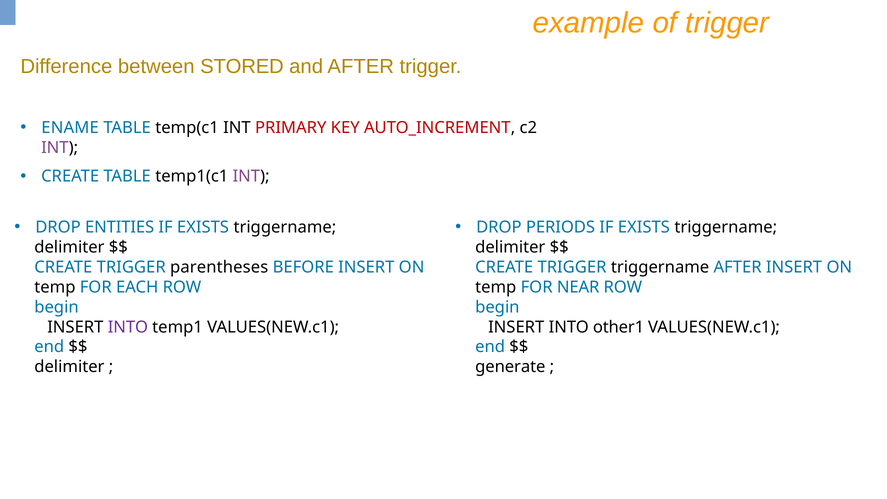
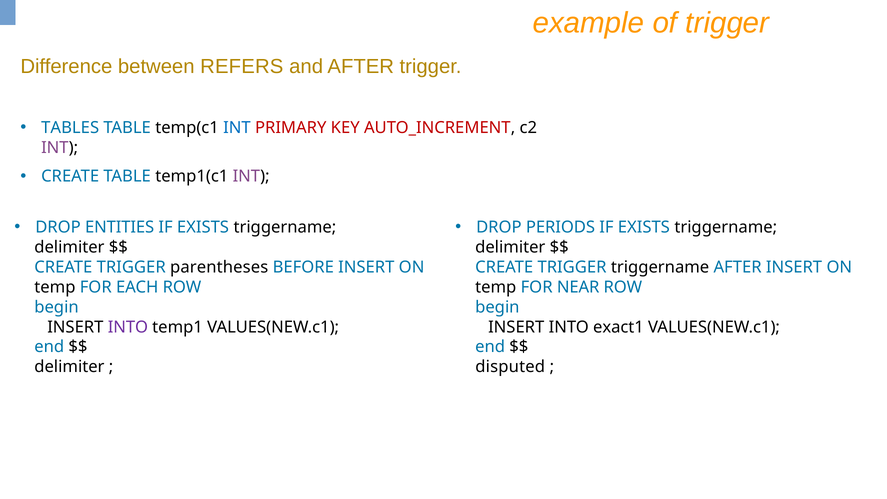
STORED: STORED -> REFERS
ENAME: ENAME -> TABLES
INT at (237, 128) colour: black -> blue
other1: other1 -> exact1
generate: generate -> disputed
